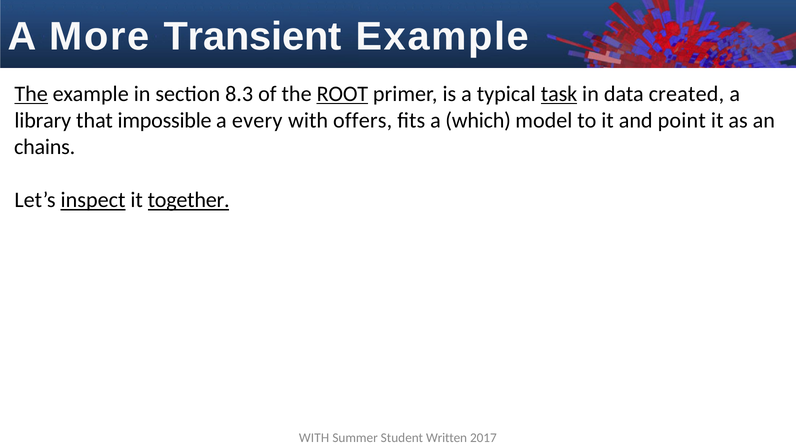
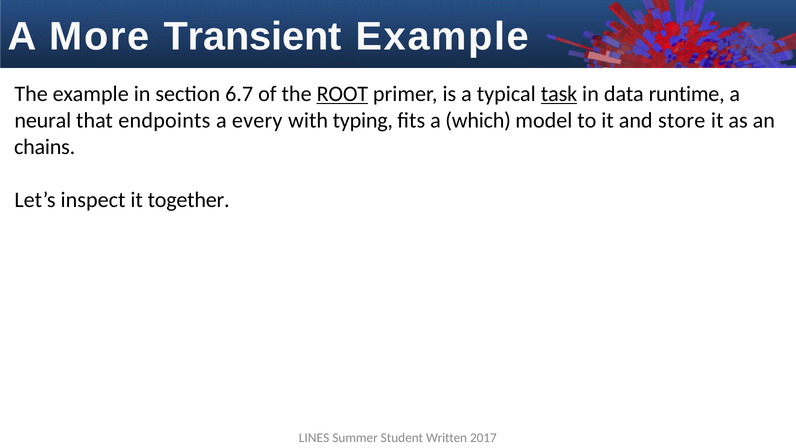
The at (31, 94) underline: present -> none
8.3: 8.3 -> 6.7
created: created -> runtime
library: library -> neural
impossible: impossible -> endpoints
offers: offers -> typing
point: point -> store
inspect underline: present -> none
together underline: present -> none
WITH at (314, 438): WITH -> LINES
